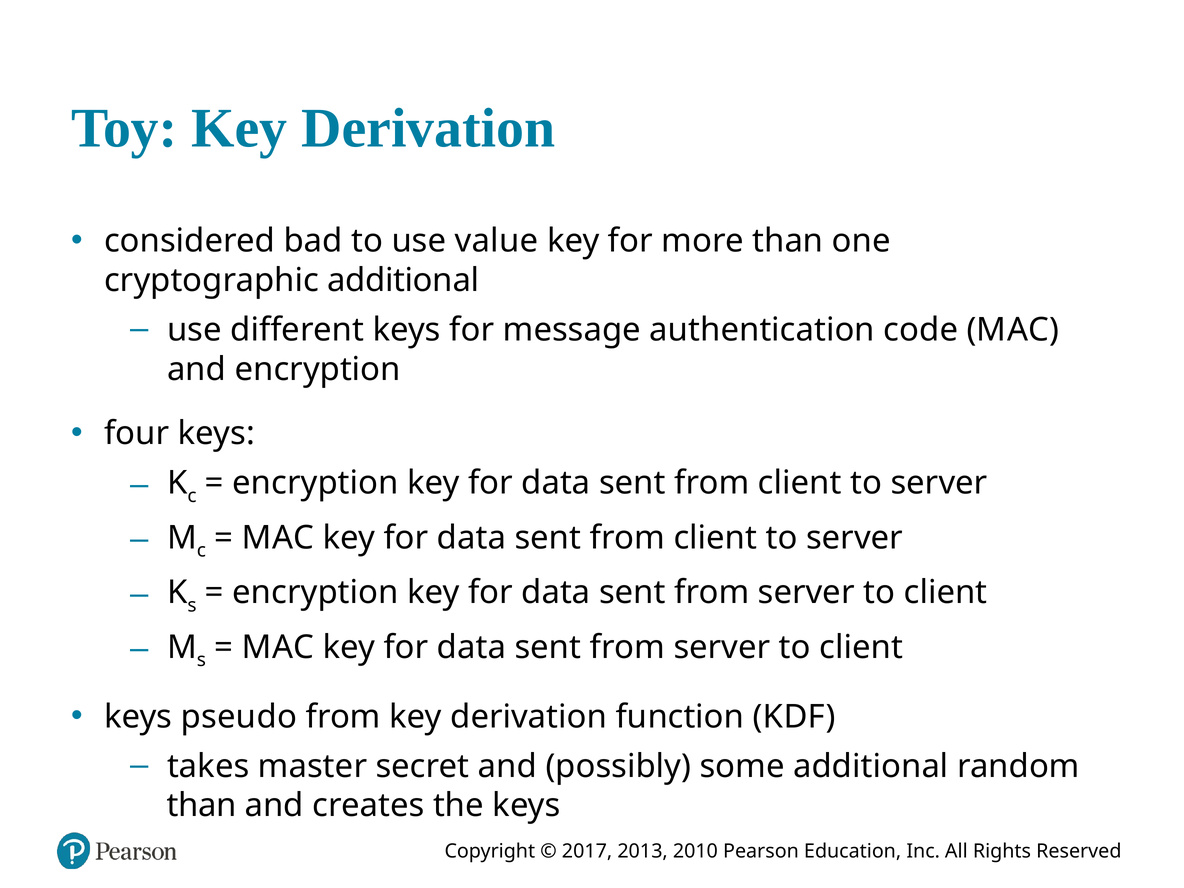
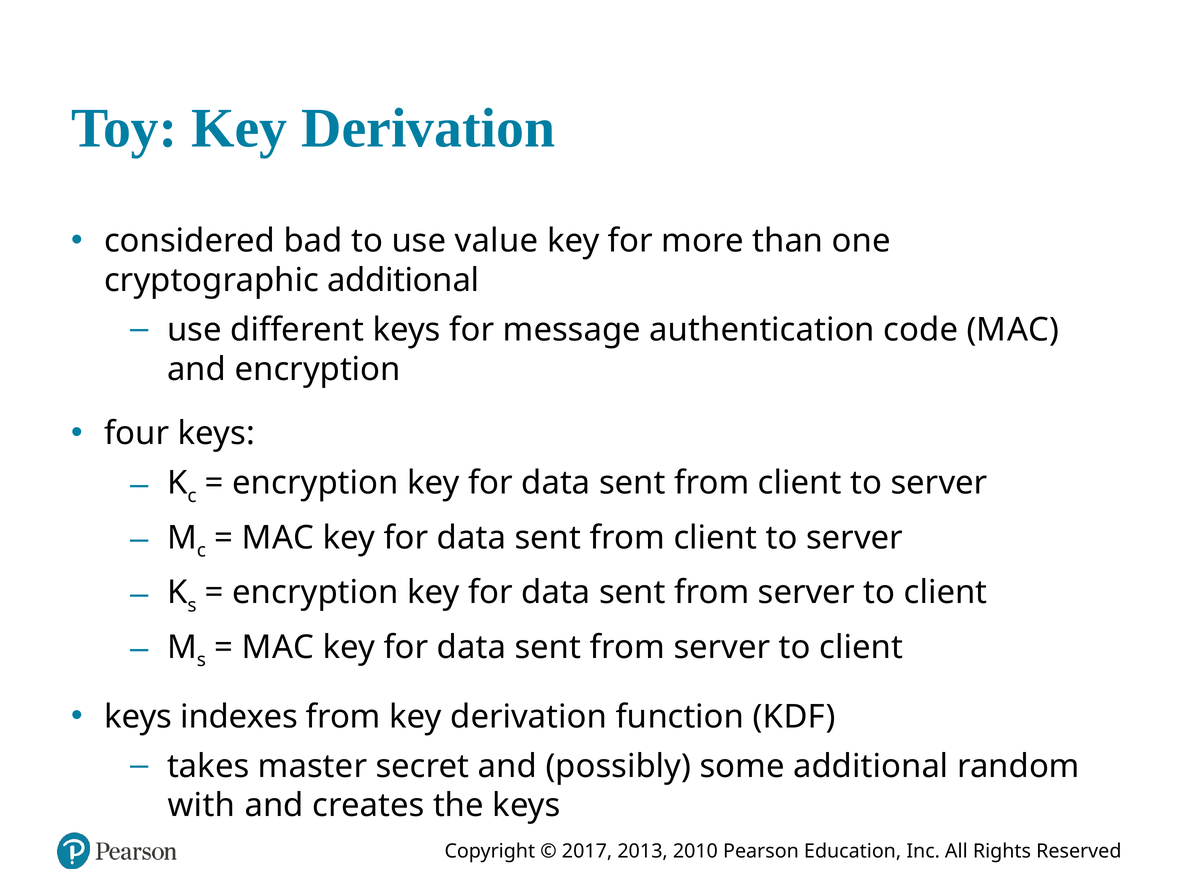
pseudo: pseudo -> indexes
than at (202, 806): than -> with
